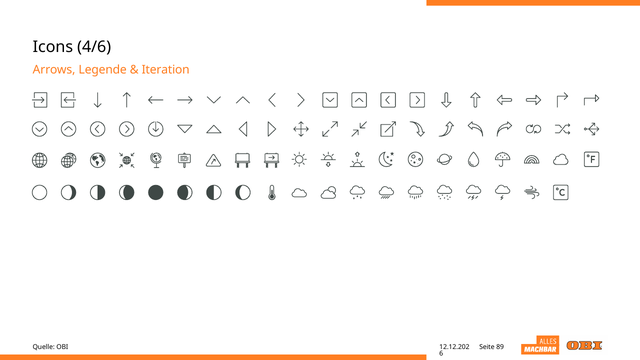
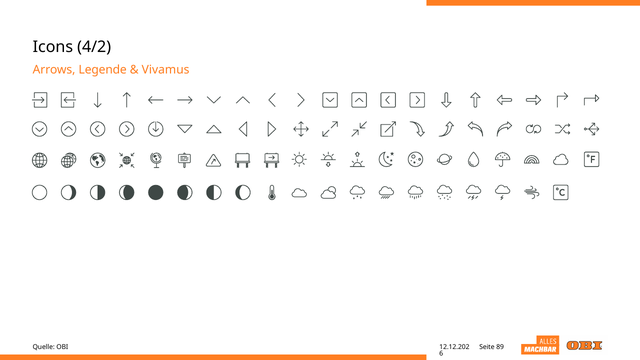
4/6: 4/6 -> 4/2
Iteration: Iteration -> Vivamus
